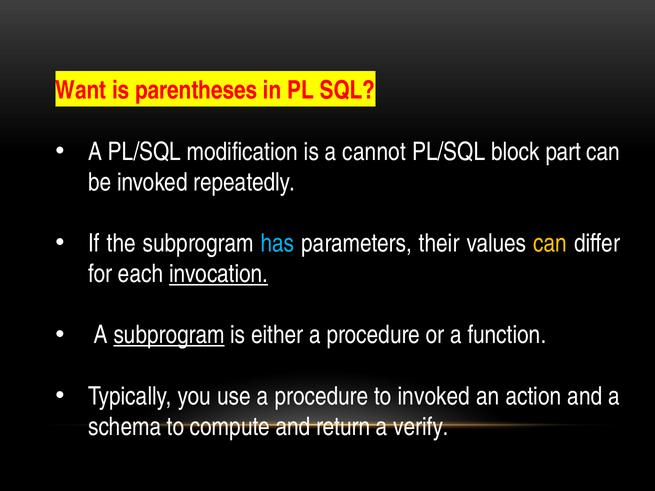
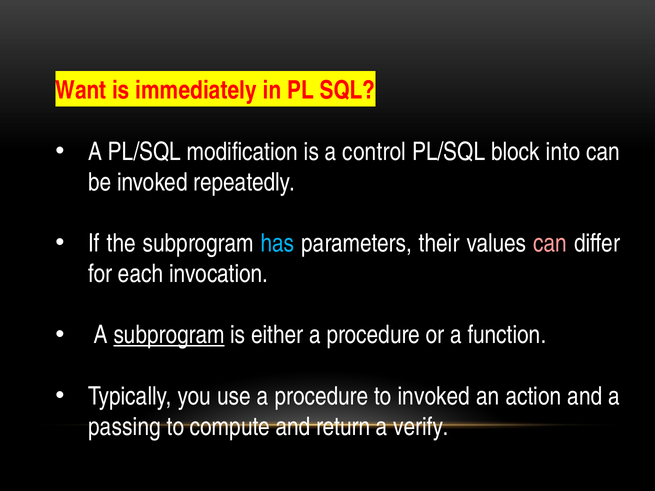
parentheses: parentheses -> immediately
cannot: cannot -> control
part: part -> into
can at (550, 243) colour: yellow -> pink
invocation underline: present -> none
schema: schema -> passing
